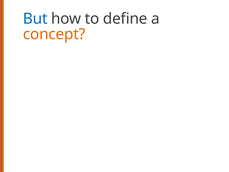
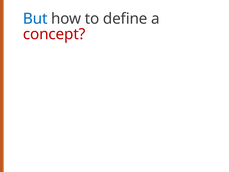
concept colour: orange -> red
